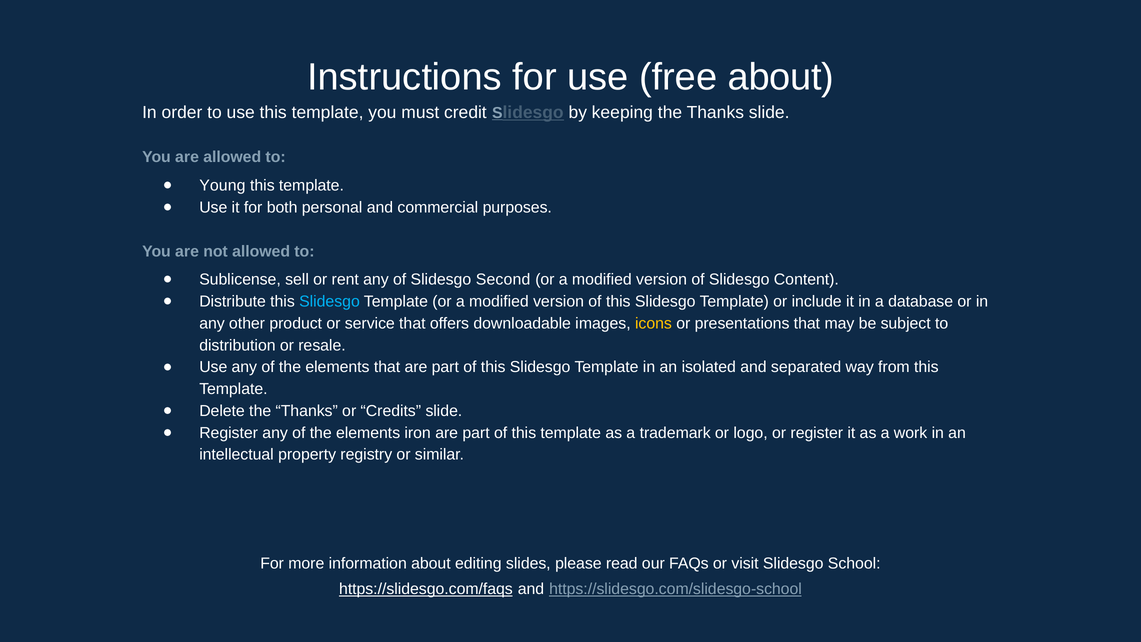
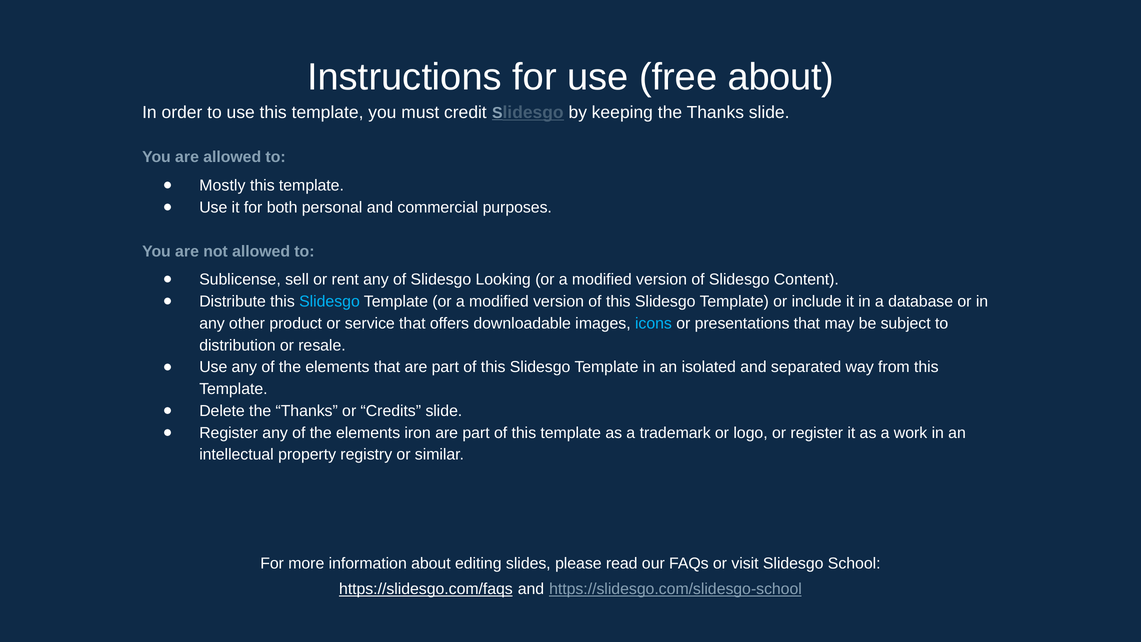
Young: Young -> Mostly
Second: Second -> Looking
icons colour: yellow -> light blue
